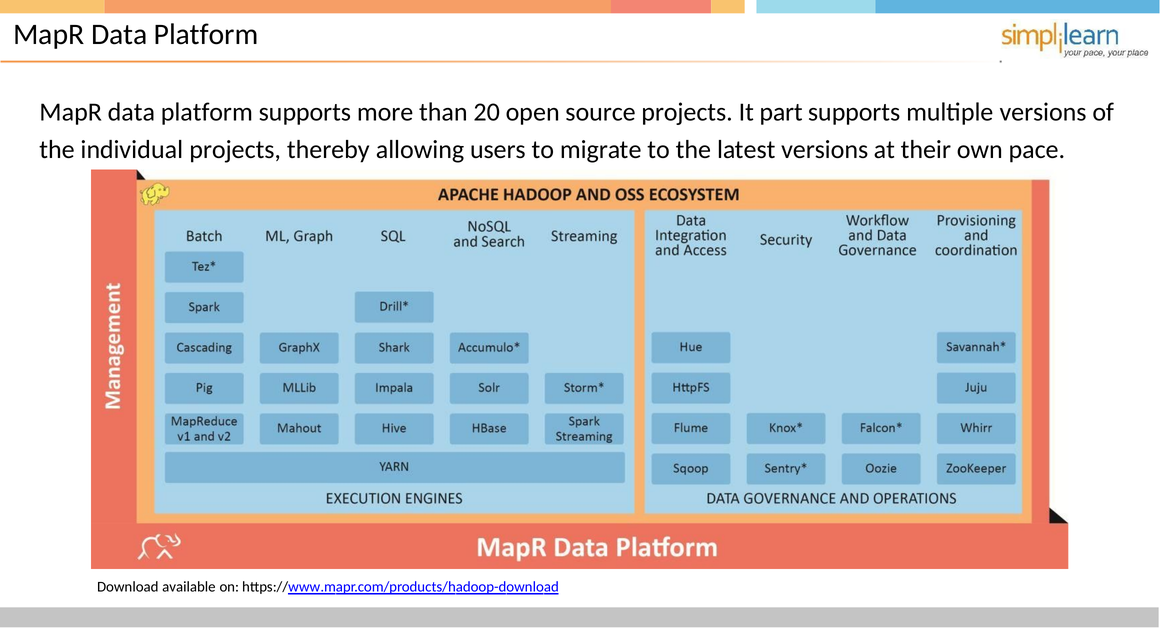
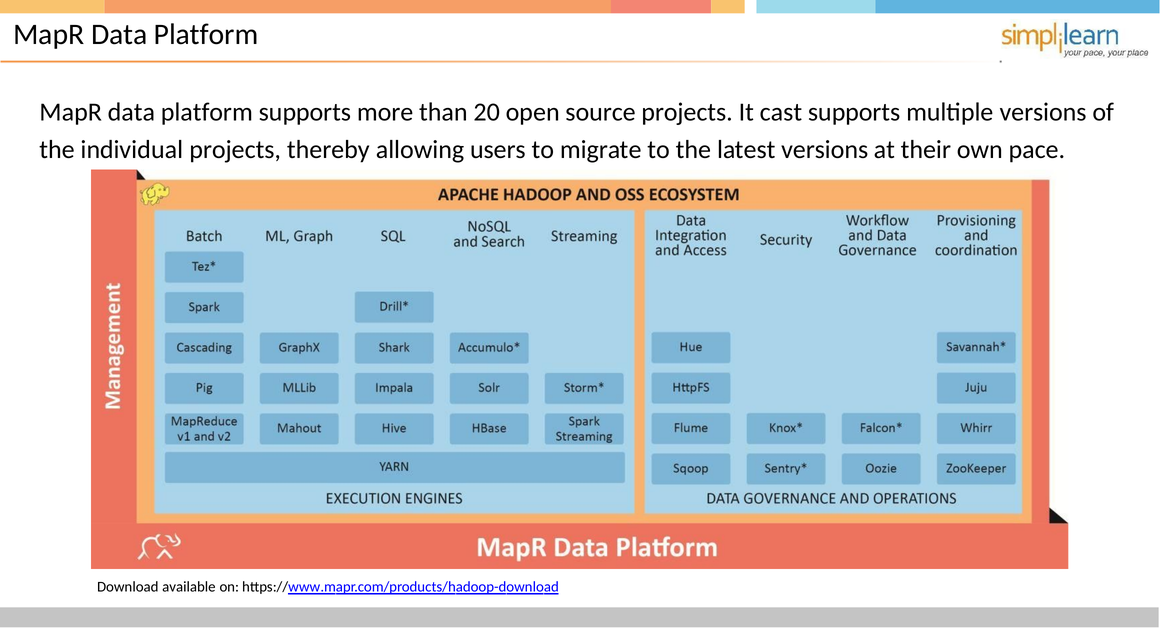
part: part -> cast
